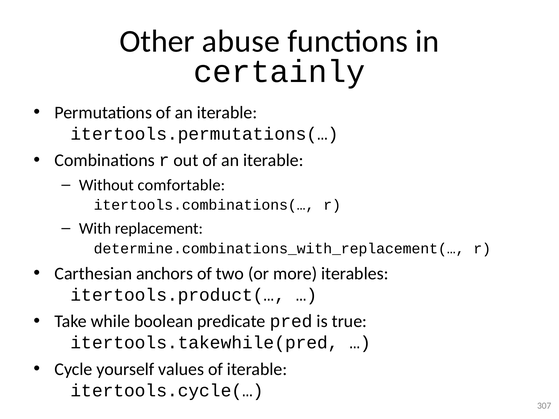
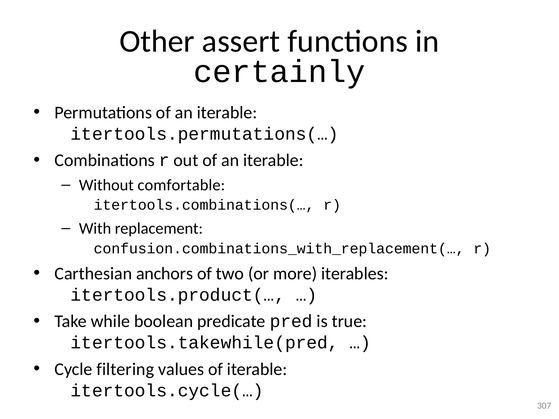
abuse: abuse -> assert
determine.combinations_with_replacement(…: determine.combinations_with_replacement(… -> confusion.combinations_with_replacement(…
yourself: yourself -> filtering
